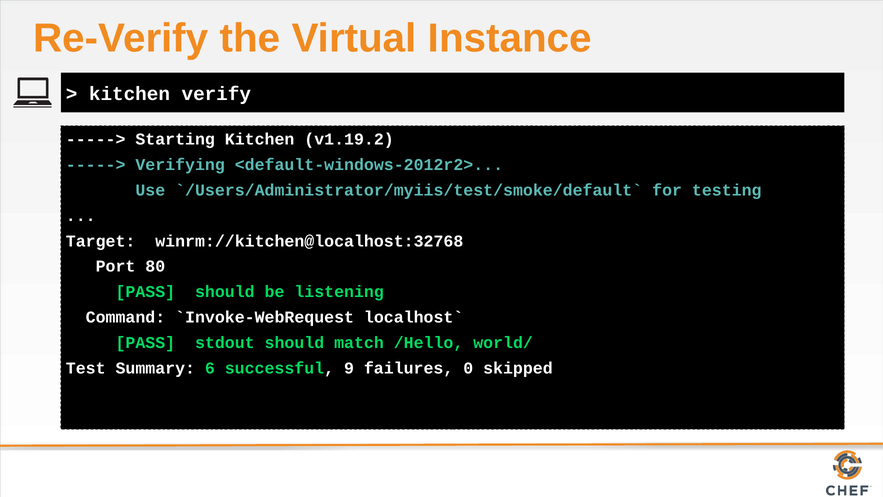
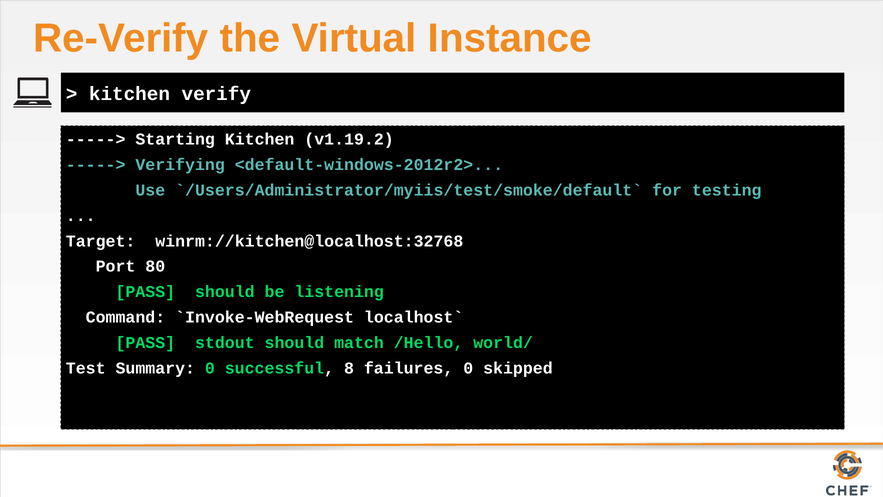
Summary 6: 6 -> 0
9: 9 -> 8
